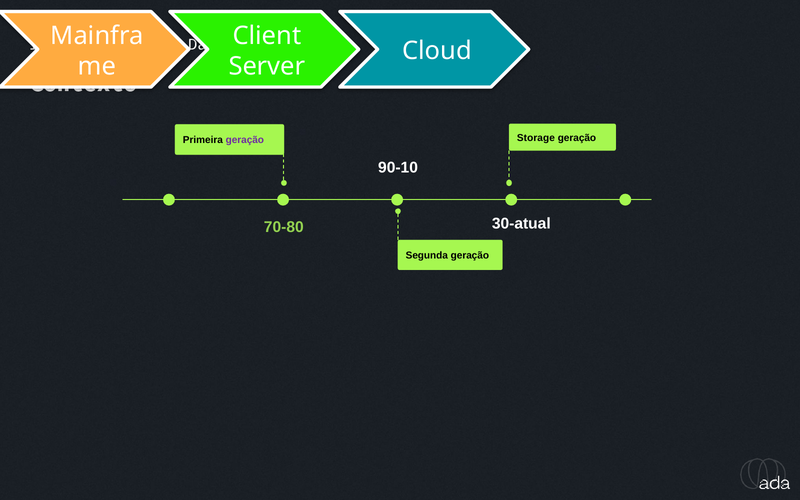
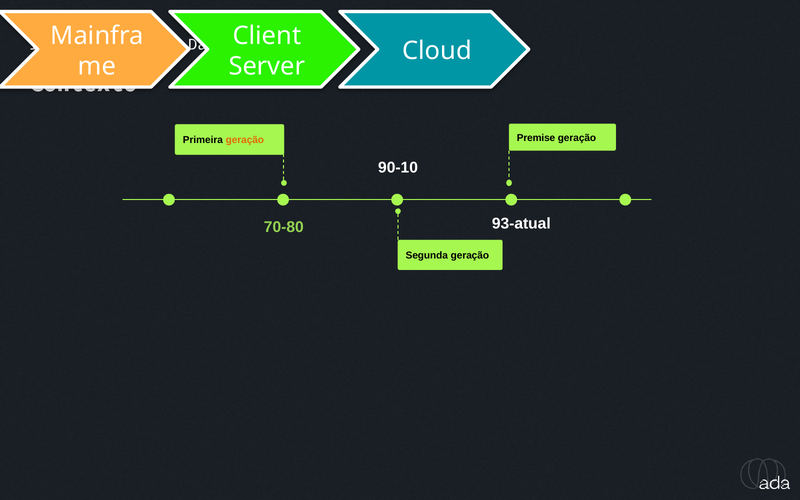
Storage: Storage -> Premise
geração at (245, 140) colour: purple -> orange
30-atual: 30-atual -> 93-atual
